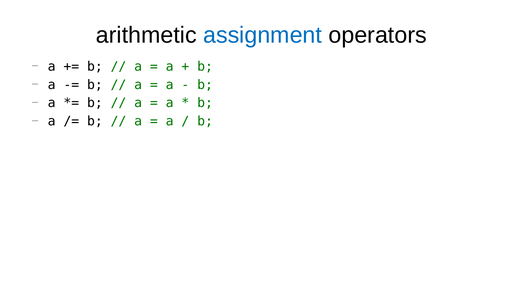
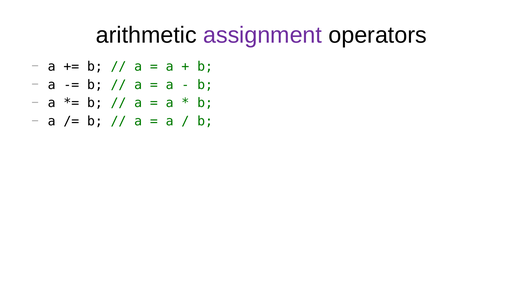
assignment colour: blue -> purple
